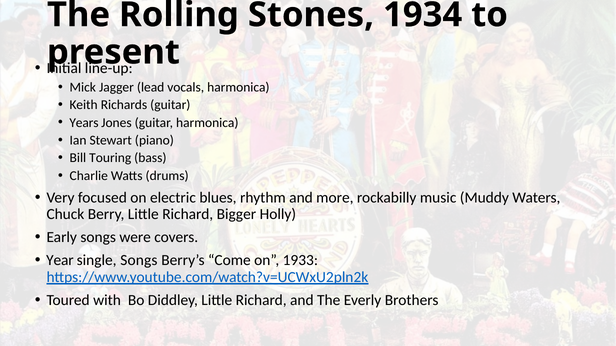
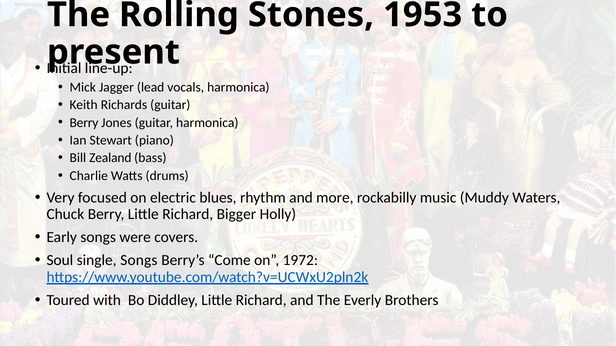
1934: 1934 -> 1953
Years at (84, 123): Years -> Berry
Touring: Touring -> Zealand
Year: Year -> Soul
1933: 1933 -> 1972
